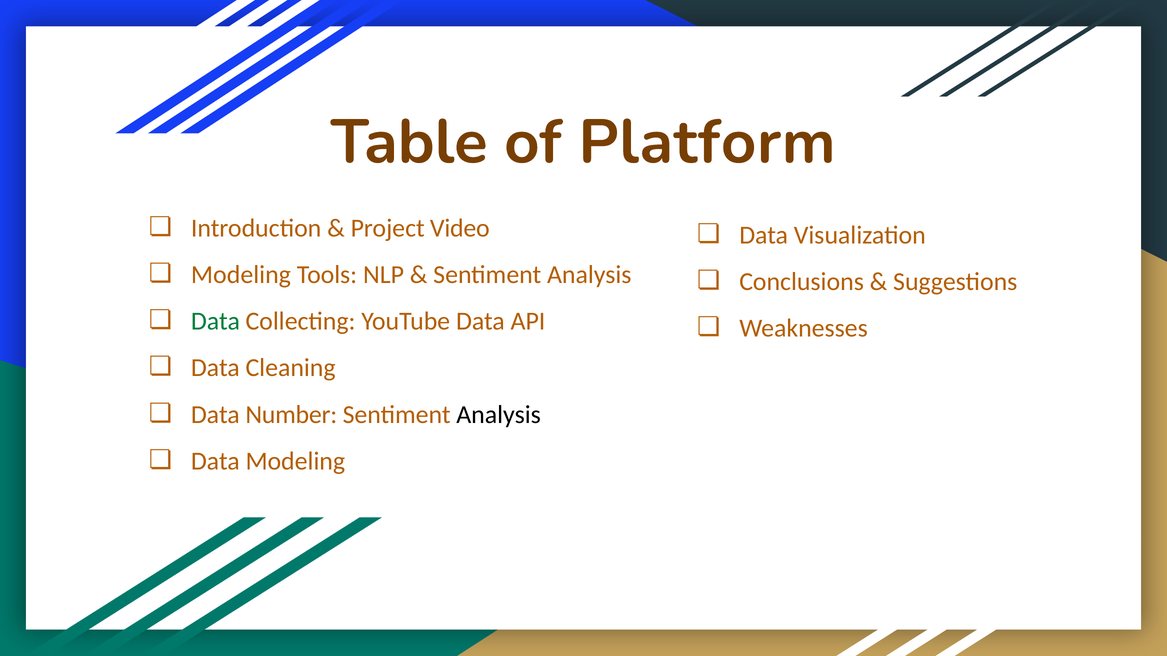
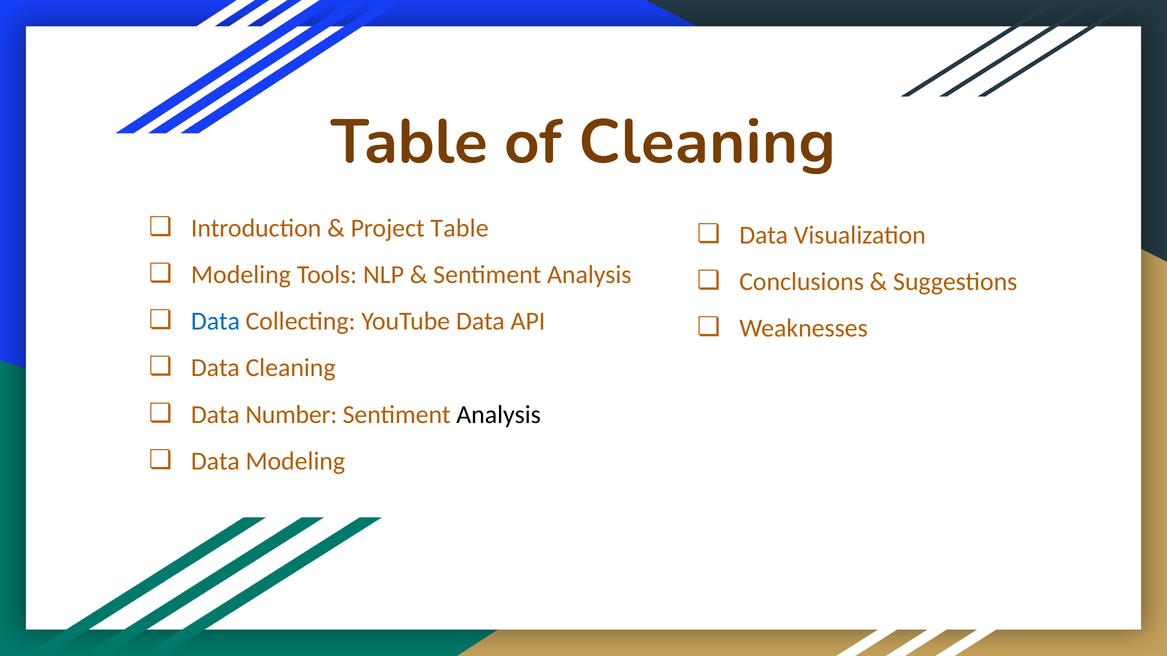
of Platform: Platform -> Cleaning
Project Video: Video -> Table
Data at (215, 322) colour: green -> blue
